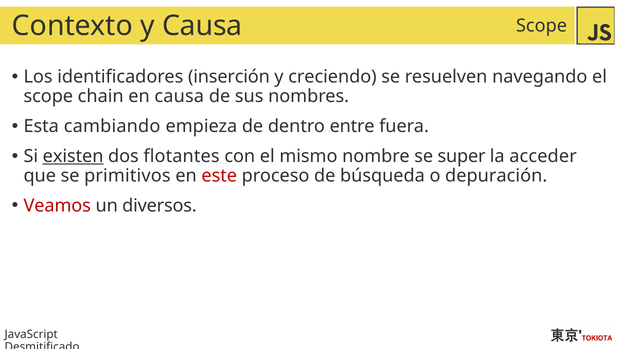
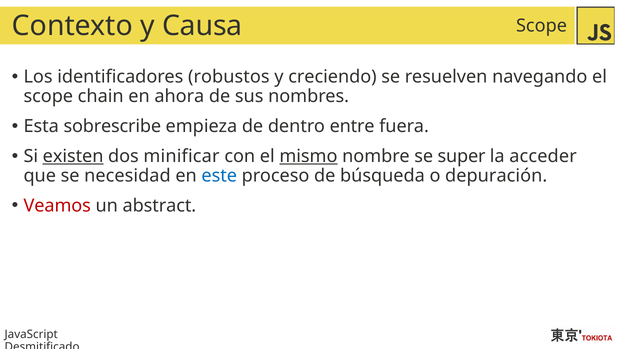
inserción: inserción -> robustos
en causa: causa -> ahora
cambiando: cambiando -> sobrescribe
flotantes: flotantes -> minificar
mismo underline: none -> present
primitivos: primitivos -> necesidad
este colour: red -> blue
diversos: diversos -> abstract
